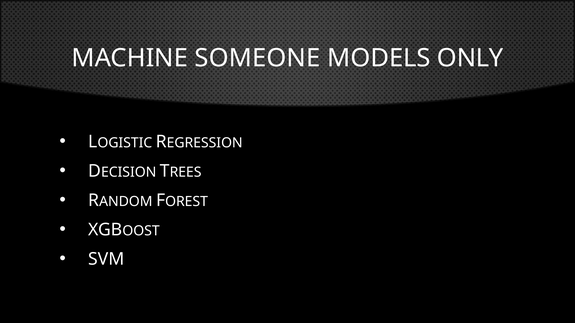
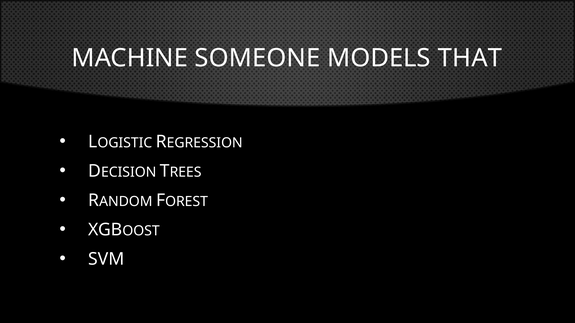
ONLY: ONLY -> THAT
